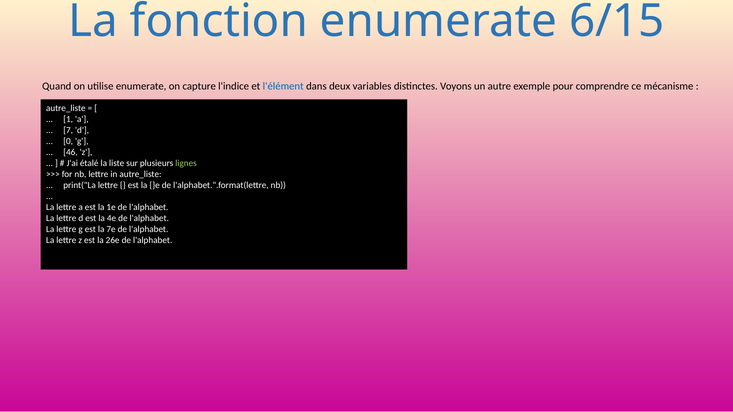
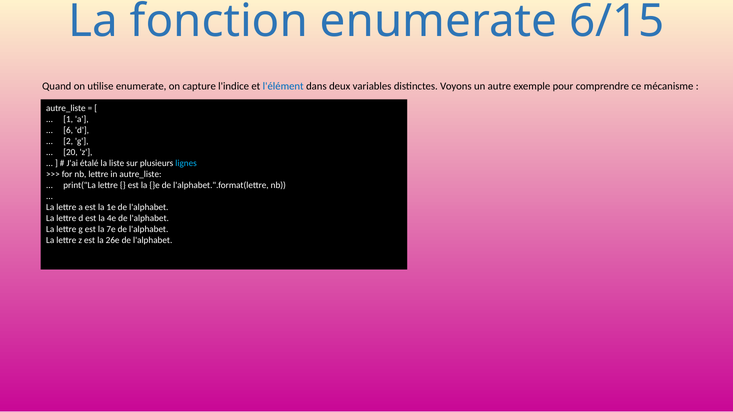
7: 7 -> 6
0: 0 -> 2
46: 46 -> 20
lignes colour: light green -> light blue
